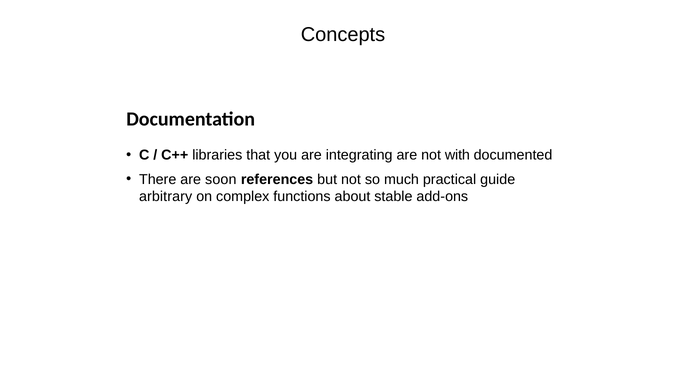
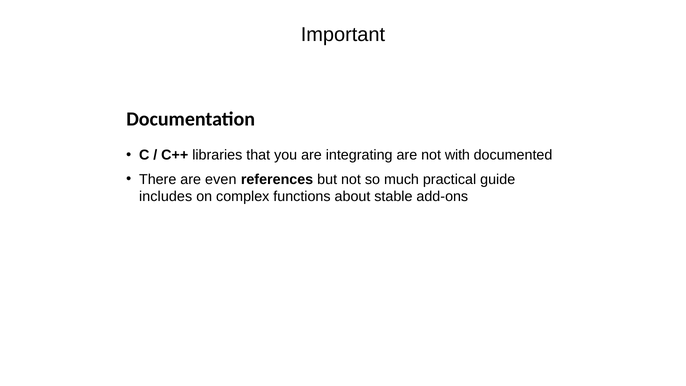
Concepts: Concepts -> Important
soon: soon -> even
arbitrary: arbitrary -> includes
